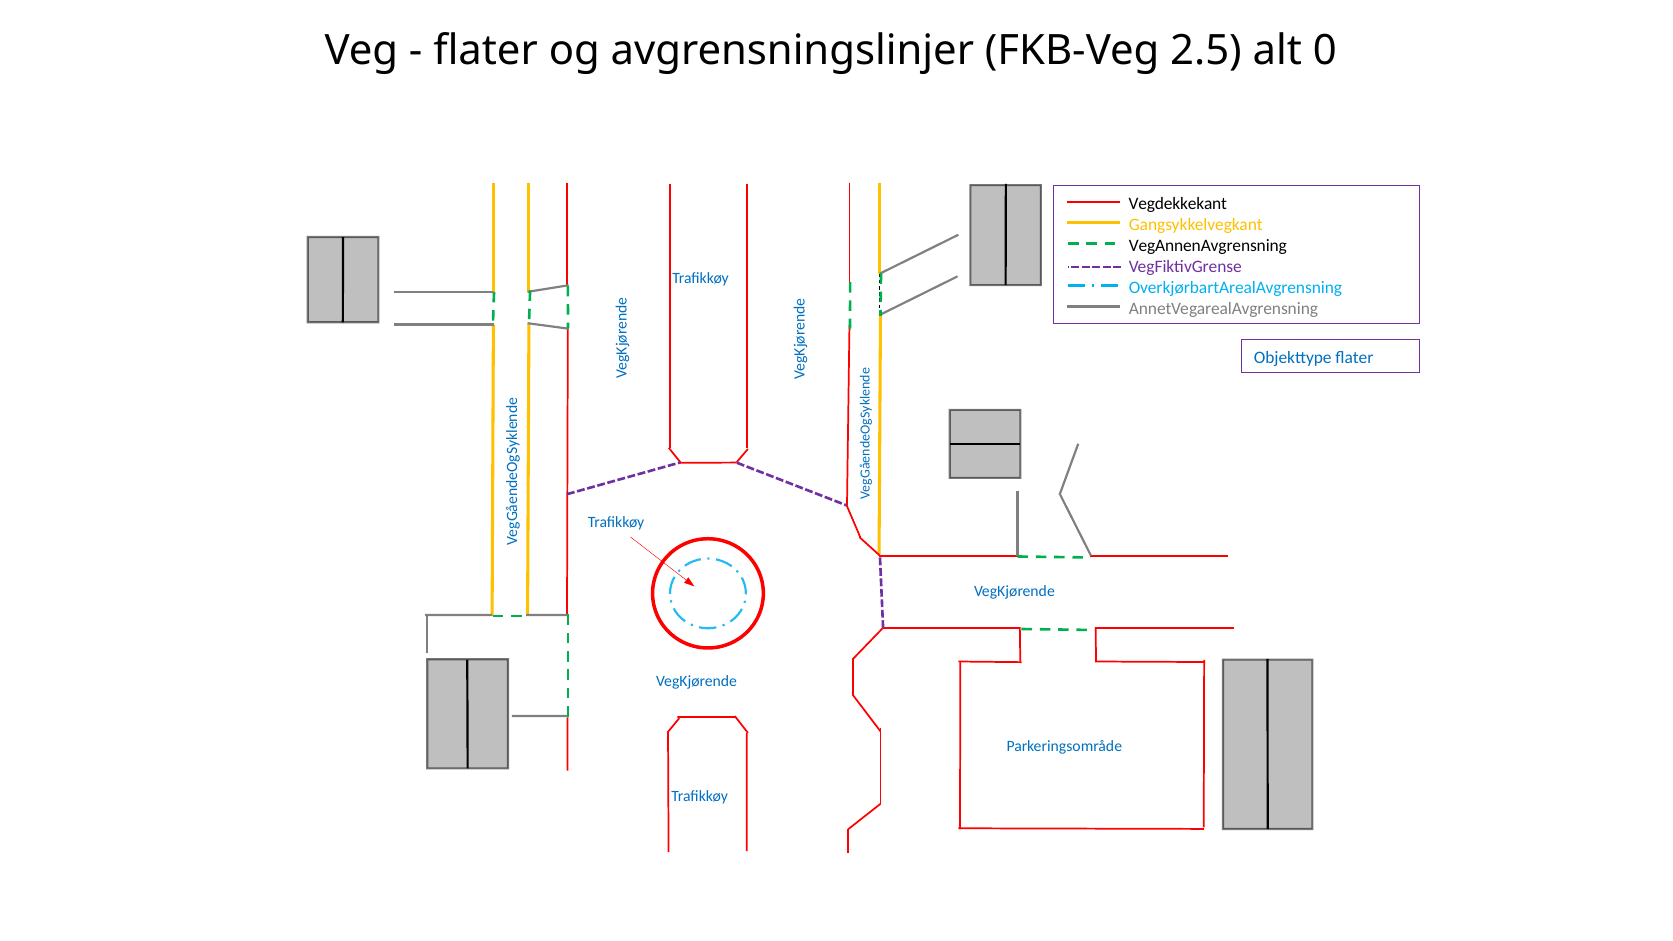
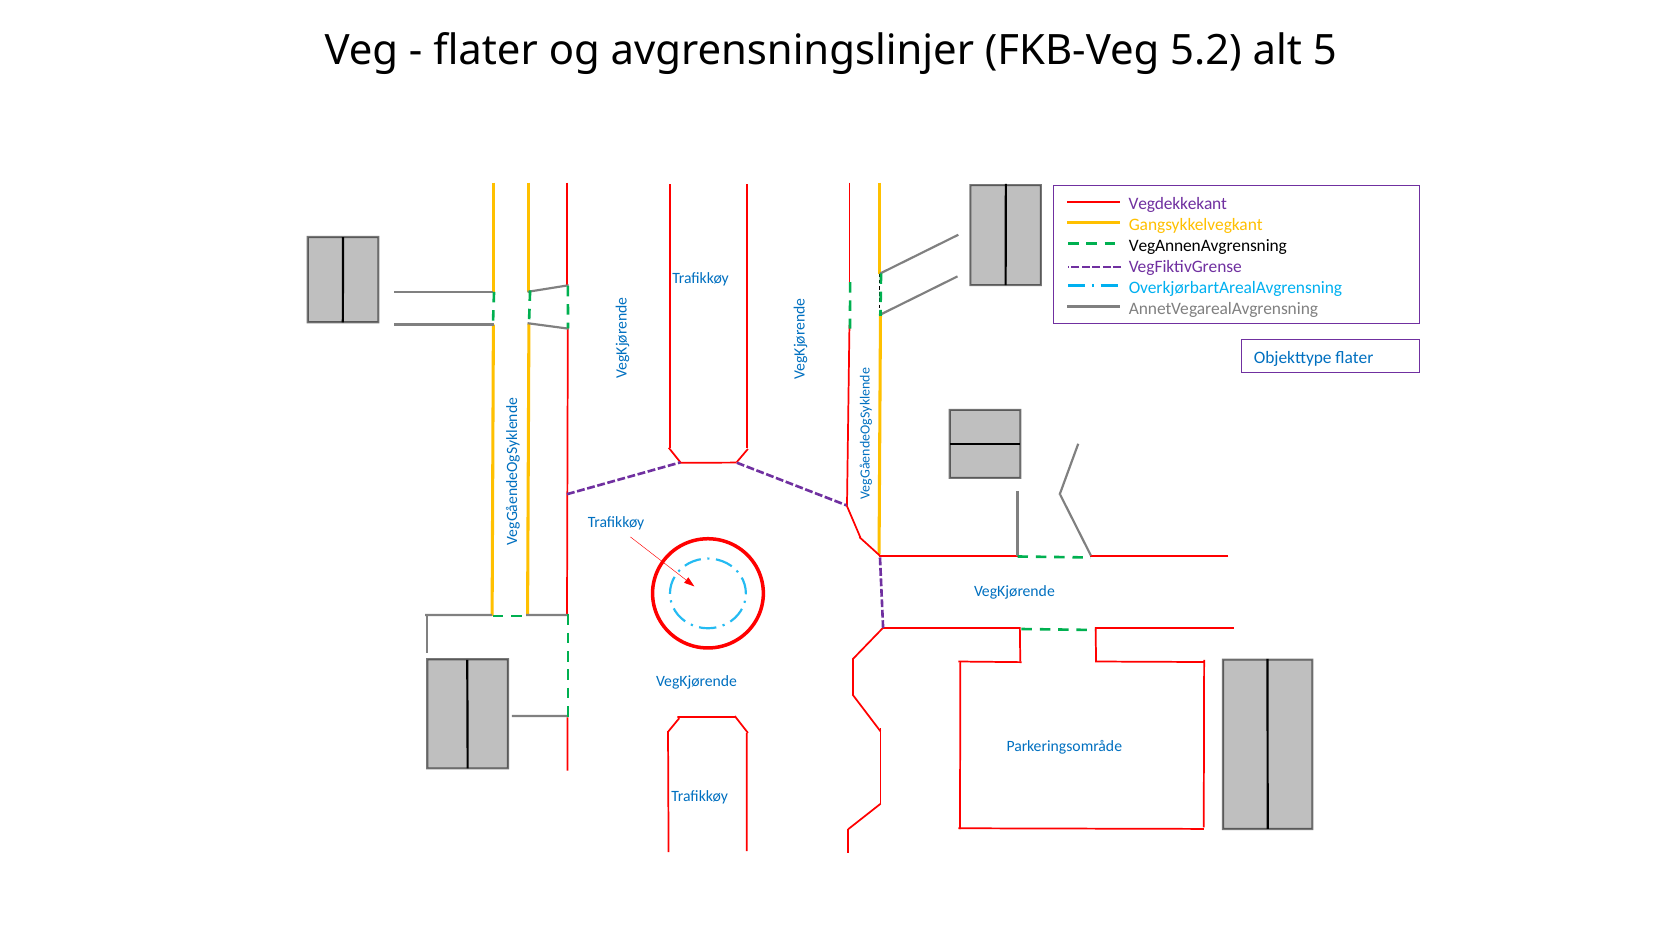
2.5: 2.5 -> 5.2
0: 0 -> 5
Vegdekkekant colour: black -> purple
